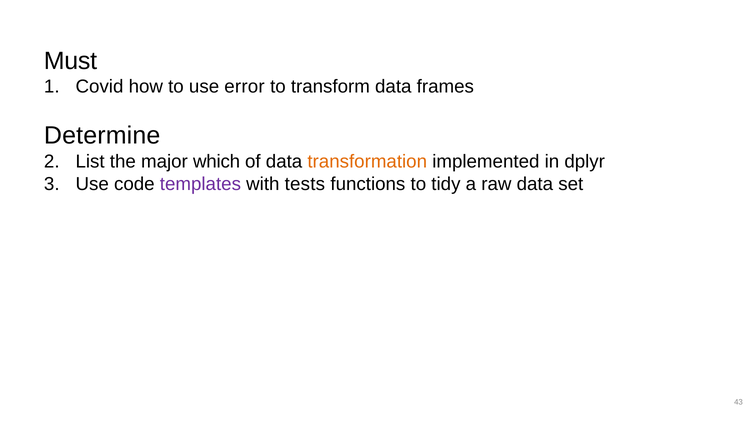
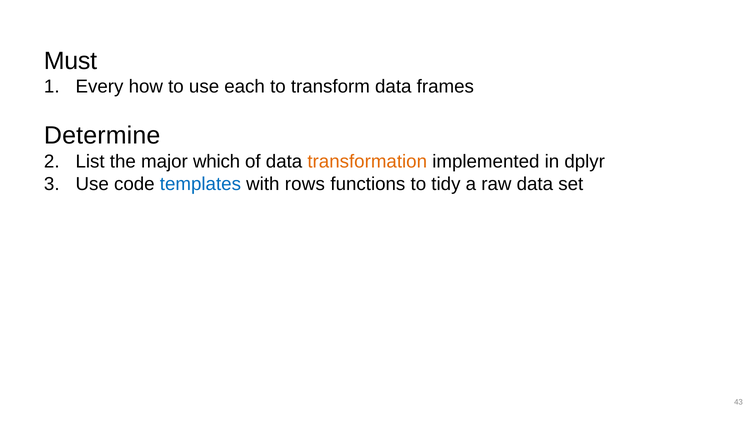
Covid: Covid -> Every
error: error -> each
templates colour: purple -> blue
tests: tests -> rows
